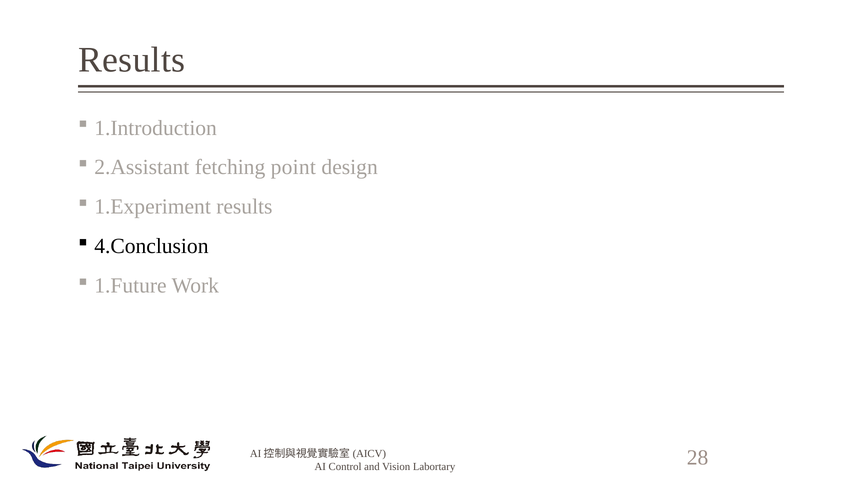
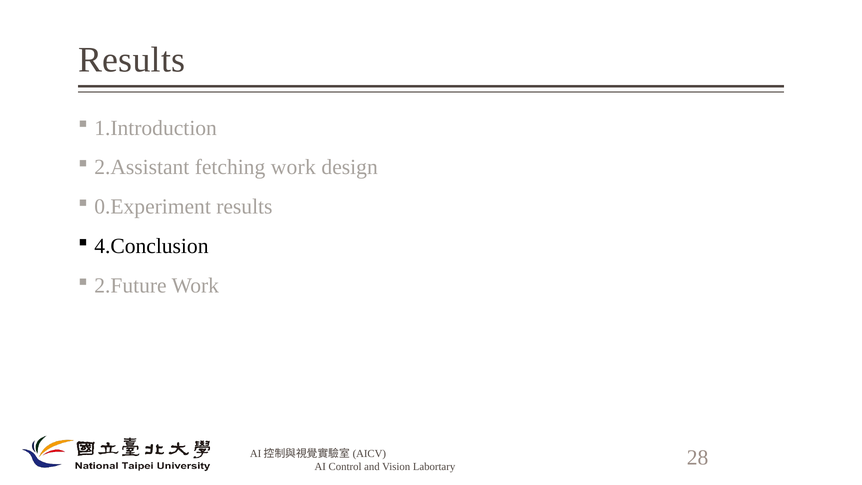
fetching point: point -> work
1.Experiment: 1.Experiment -> 0.Experiment
1.Future: 1.Future -> 2.Future
